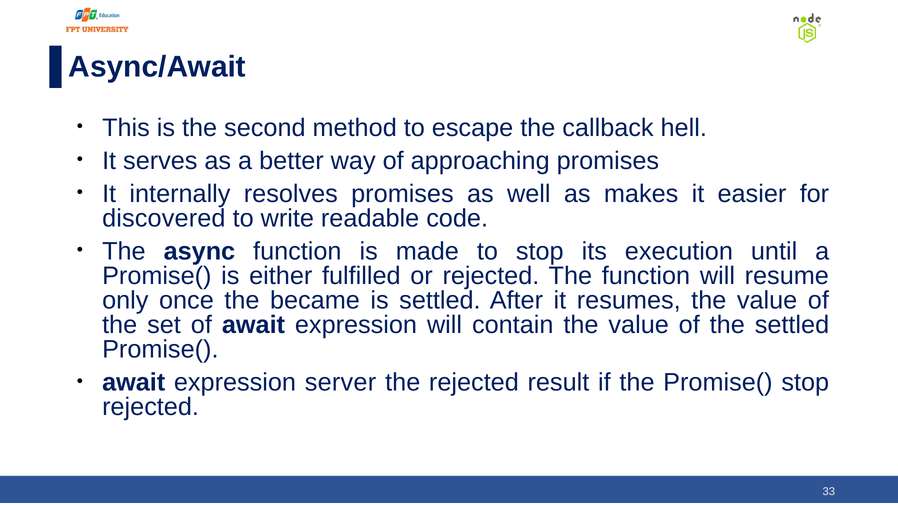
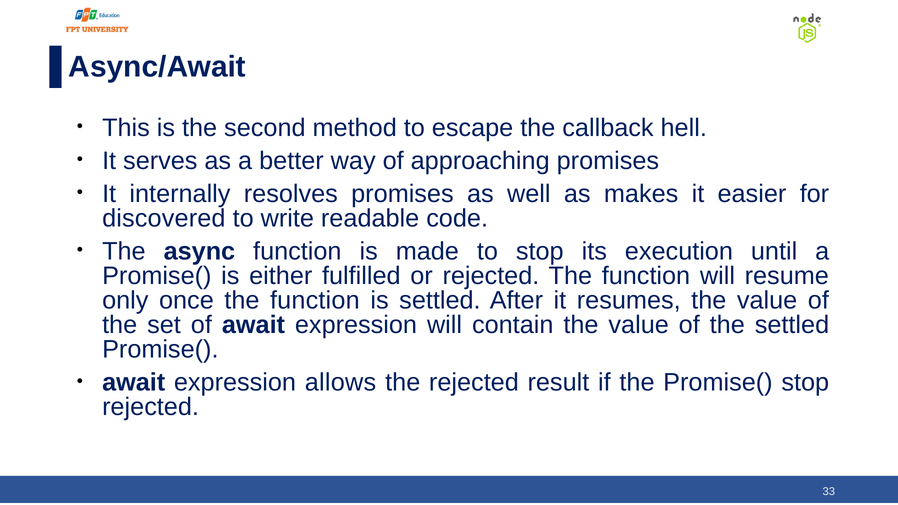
once the became: became -> function
server: server -> allows
